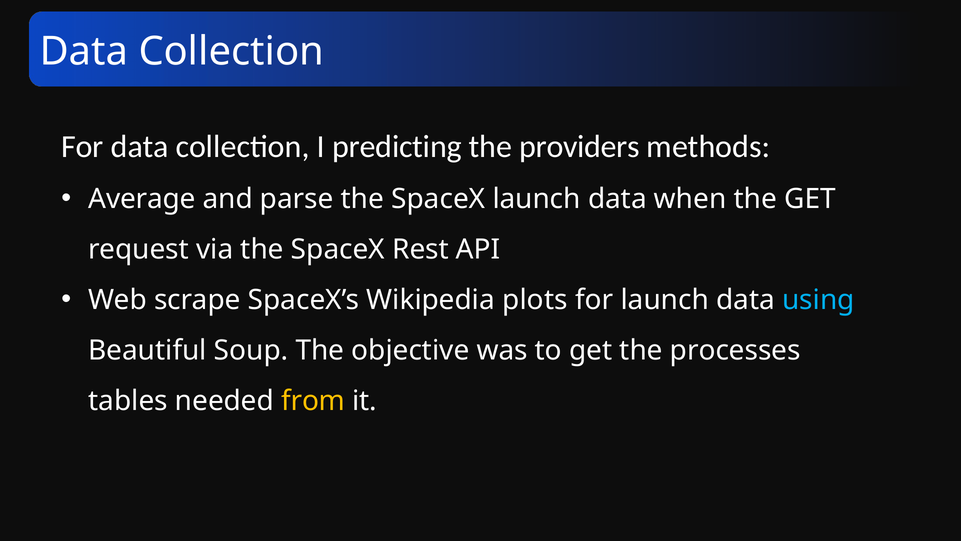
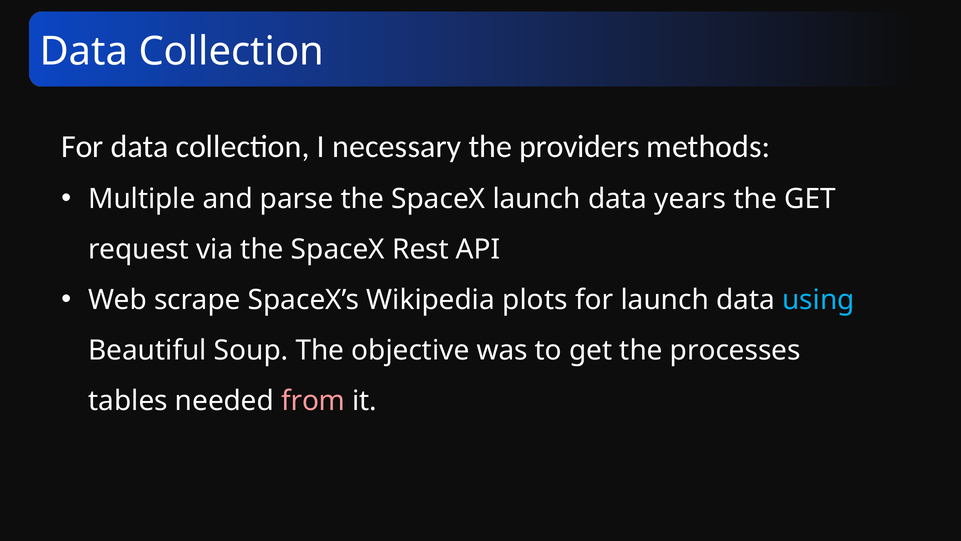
predicting: predicting -> necessary
Average: Average -> Multiple
when: when -> years
from colour: yellow -> pink
